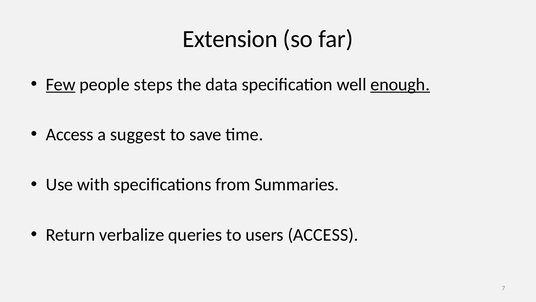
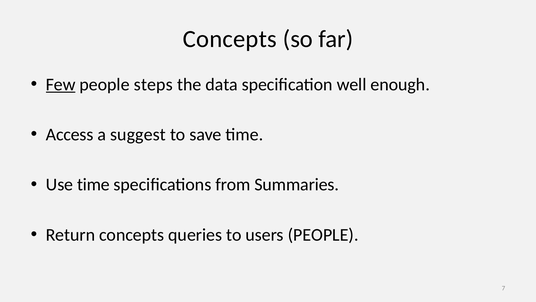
Extension at (230, 39): Extension -> Concepts
enough underline: present -> none
Use with: with -> time
Return verbalize: verbalize -> concepts
users ACCESS: ACCESS -> PEOPLE
